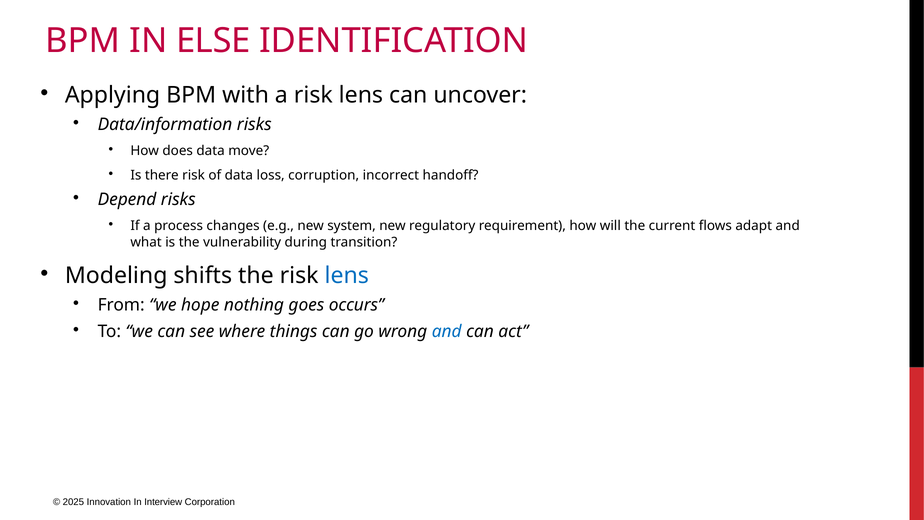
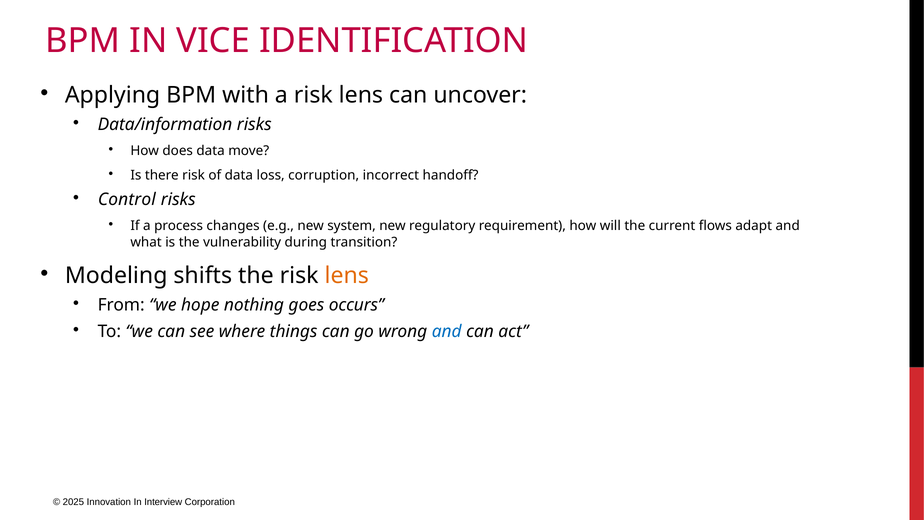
ELSE: ELSE -> VICE
Depend: Depend -> Control
lens at (347, 276) colour: blue -> orange
